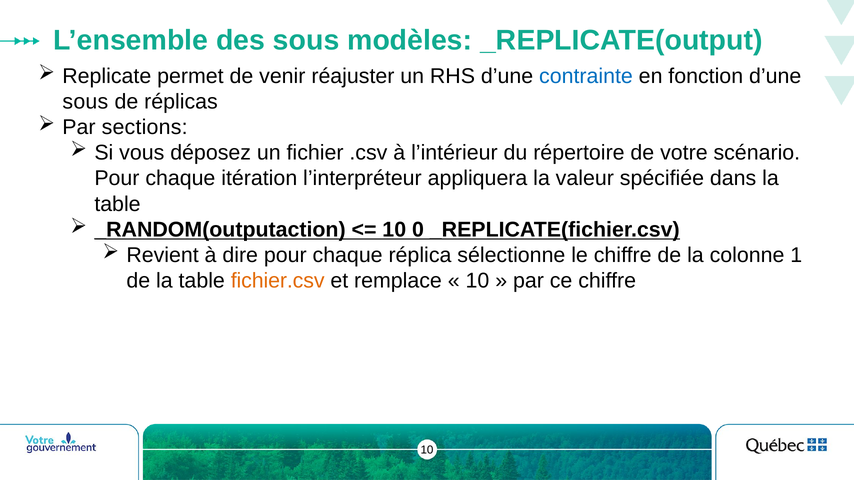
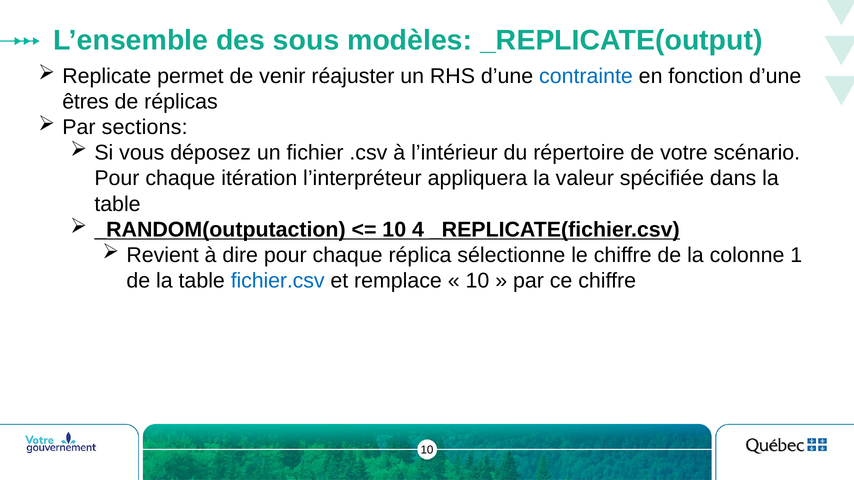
sous at (85, 102): sous -> êtres
0: 0 -> 4
fichier.csv colour: orange -> blue
